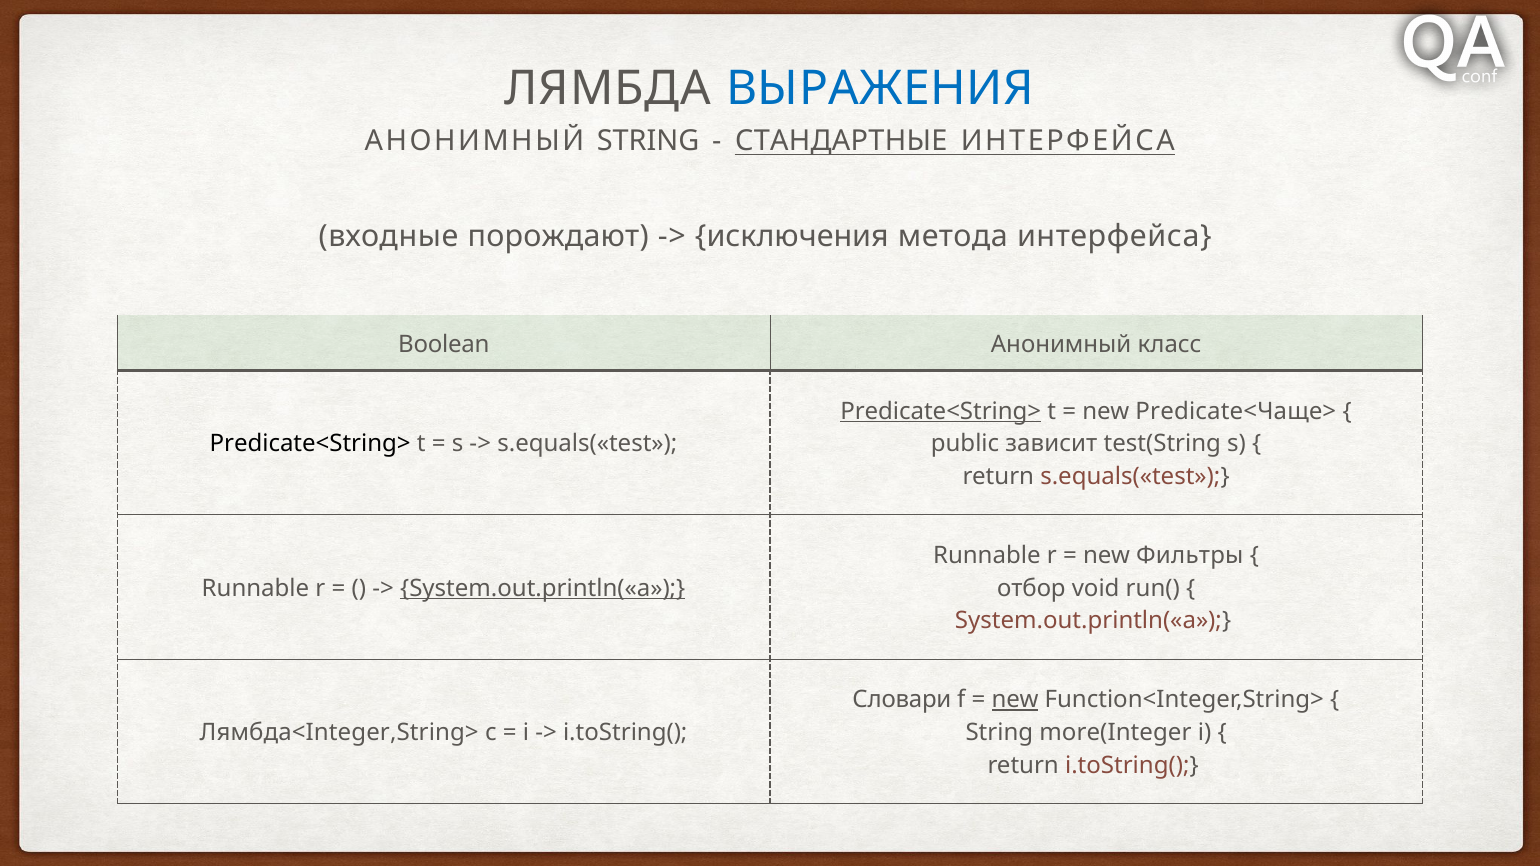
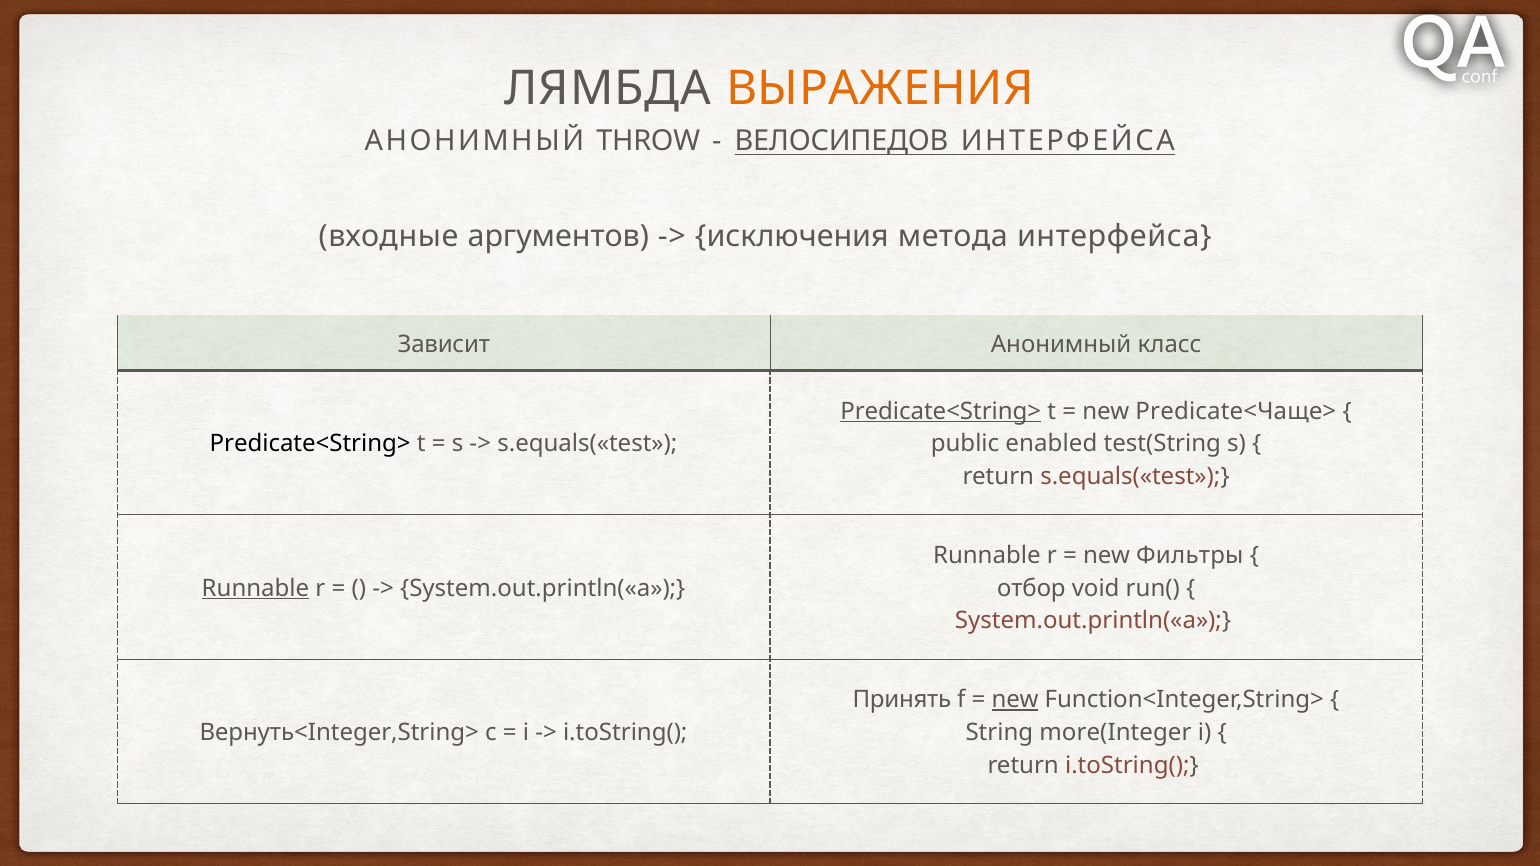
ВЫРАЖЕНИЯ colour: blue -> orange
АНОНИМНЫЙ STRING: STRING -> THROW
СТАНДАРТНЫЕ: СТАНДАРТНЫЕ -> ВЕЛОСИПЕДОВ
порождают: порождают -> аргументов
Boolean: Boolean -> Зависит
зависит: зависит -> enabled
Runnable at (255, 588) underline: none -> present
System.out.println(«a at (543, 588) underline: present -> none
Словари: Словари -> Принять
Лямбда<Integer,String>: Лямбда<Integer,String> -> Вернуть<Integer,String>
